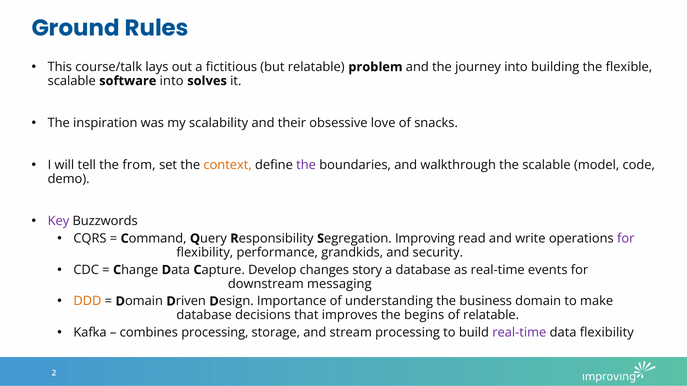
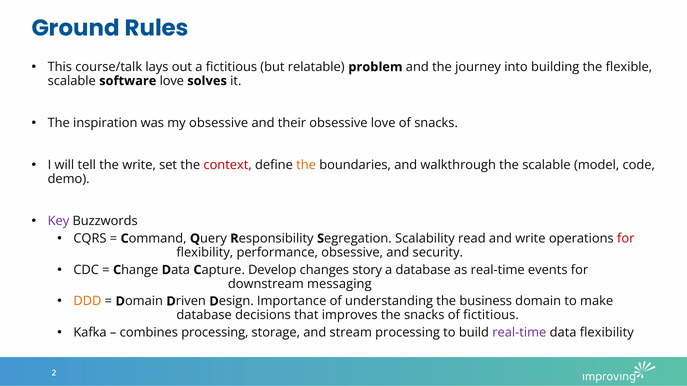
software into: into -> love
my scalability: scalability -> obsessive
the from: from -> write
context colour: orange -> red
the at (306, 165) colour: purple -> orange
Improving: Improving -> Scalability
for at (626, 239) colour: purple -> red
performance grandkids: grandkids -> obsessive
the begins: begins -> snacks
of relatable: relatable -> fictitious
